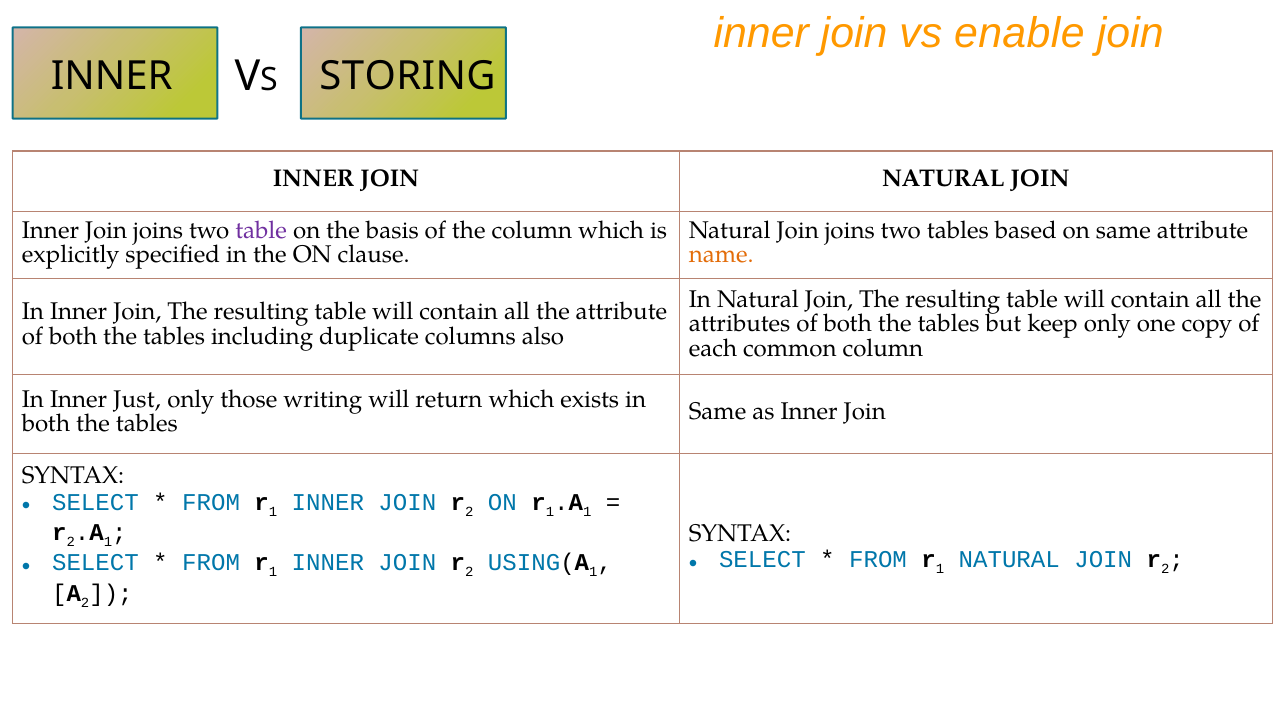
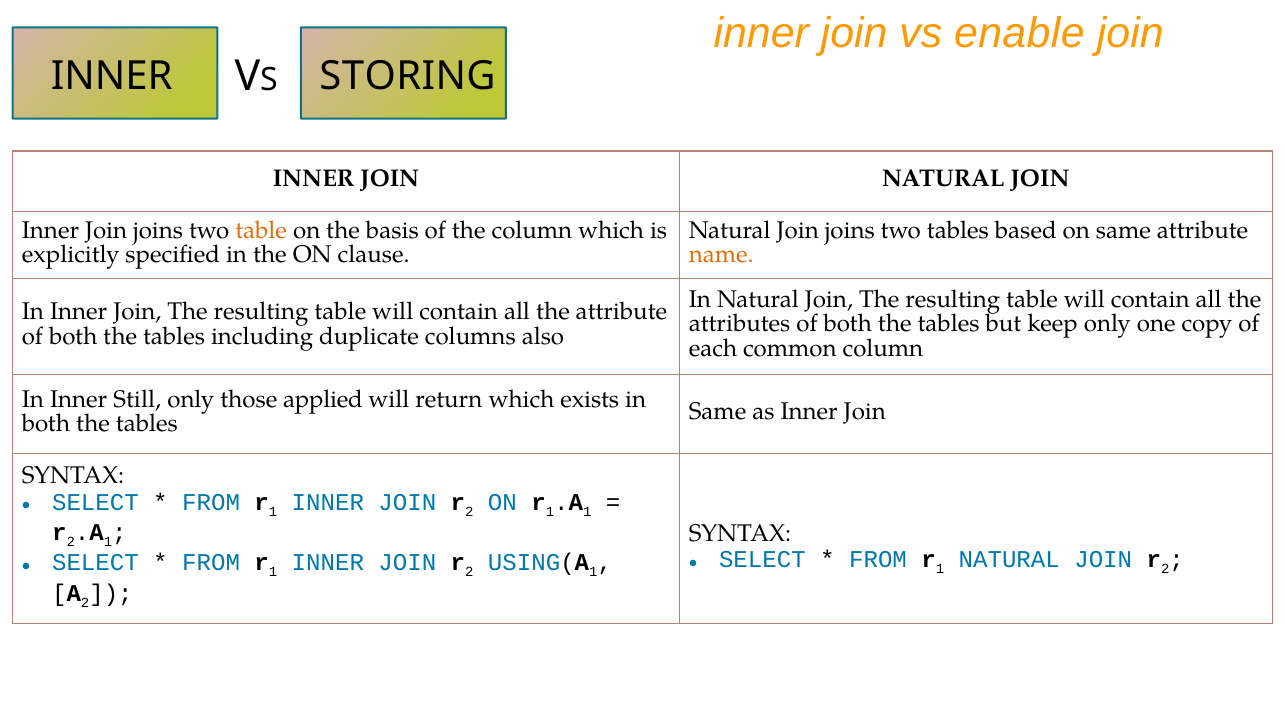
table at (261, 230) colour: purple -> orange
Just: Just -> Still
writing: writing -> applied
